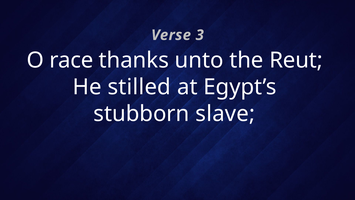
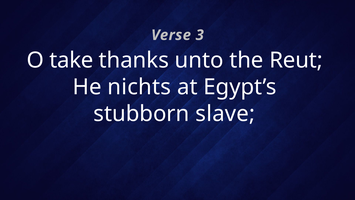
race: race -> take
stilled: stilled -> nichts
